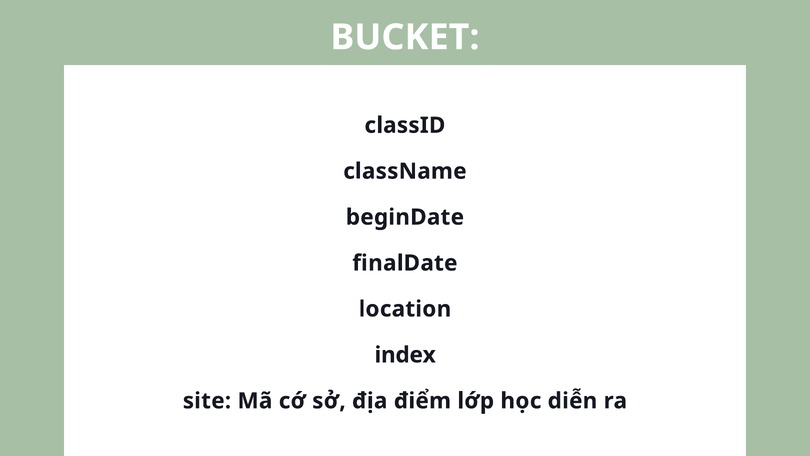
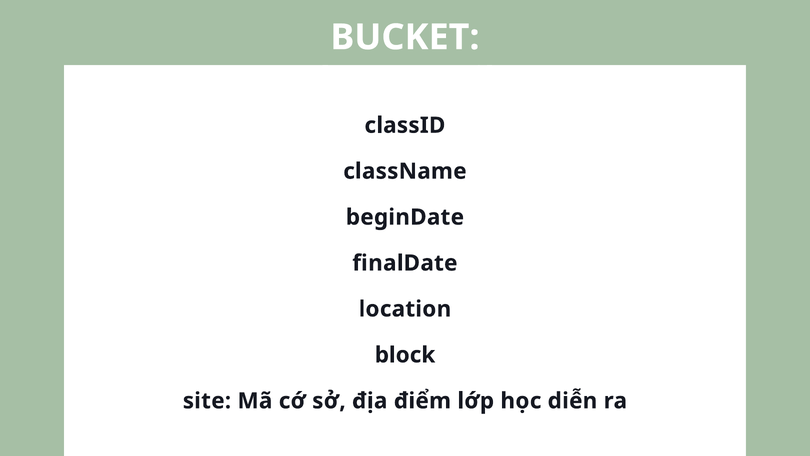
index: index -> block
